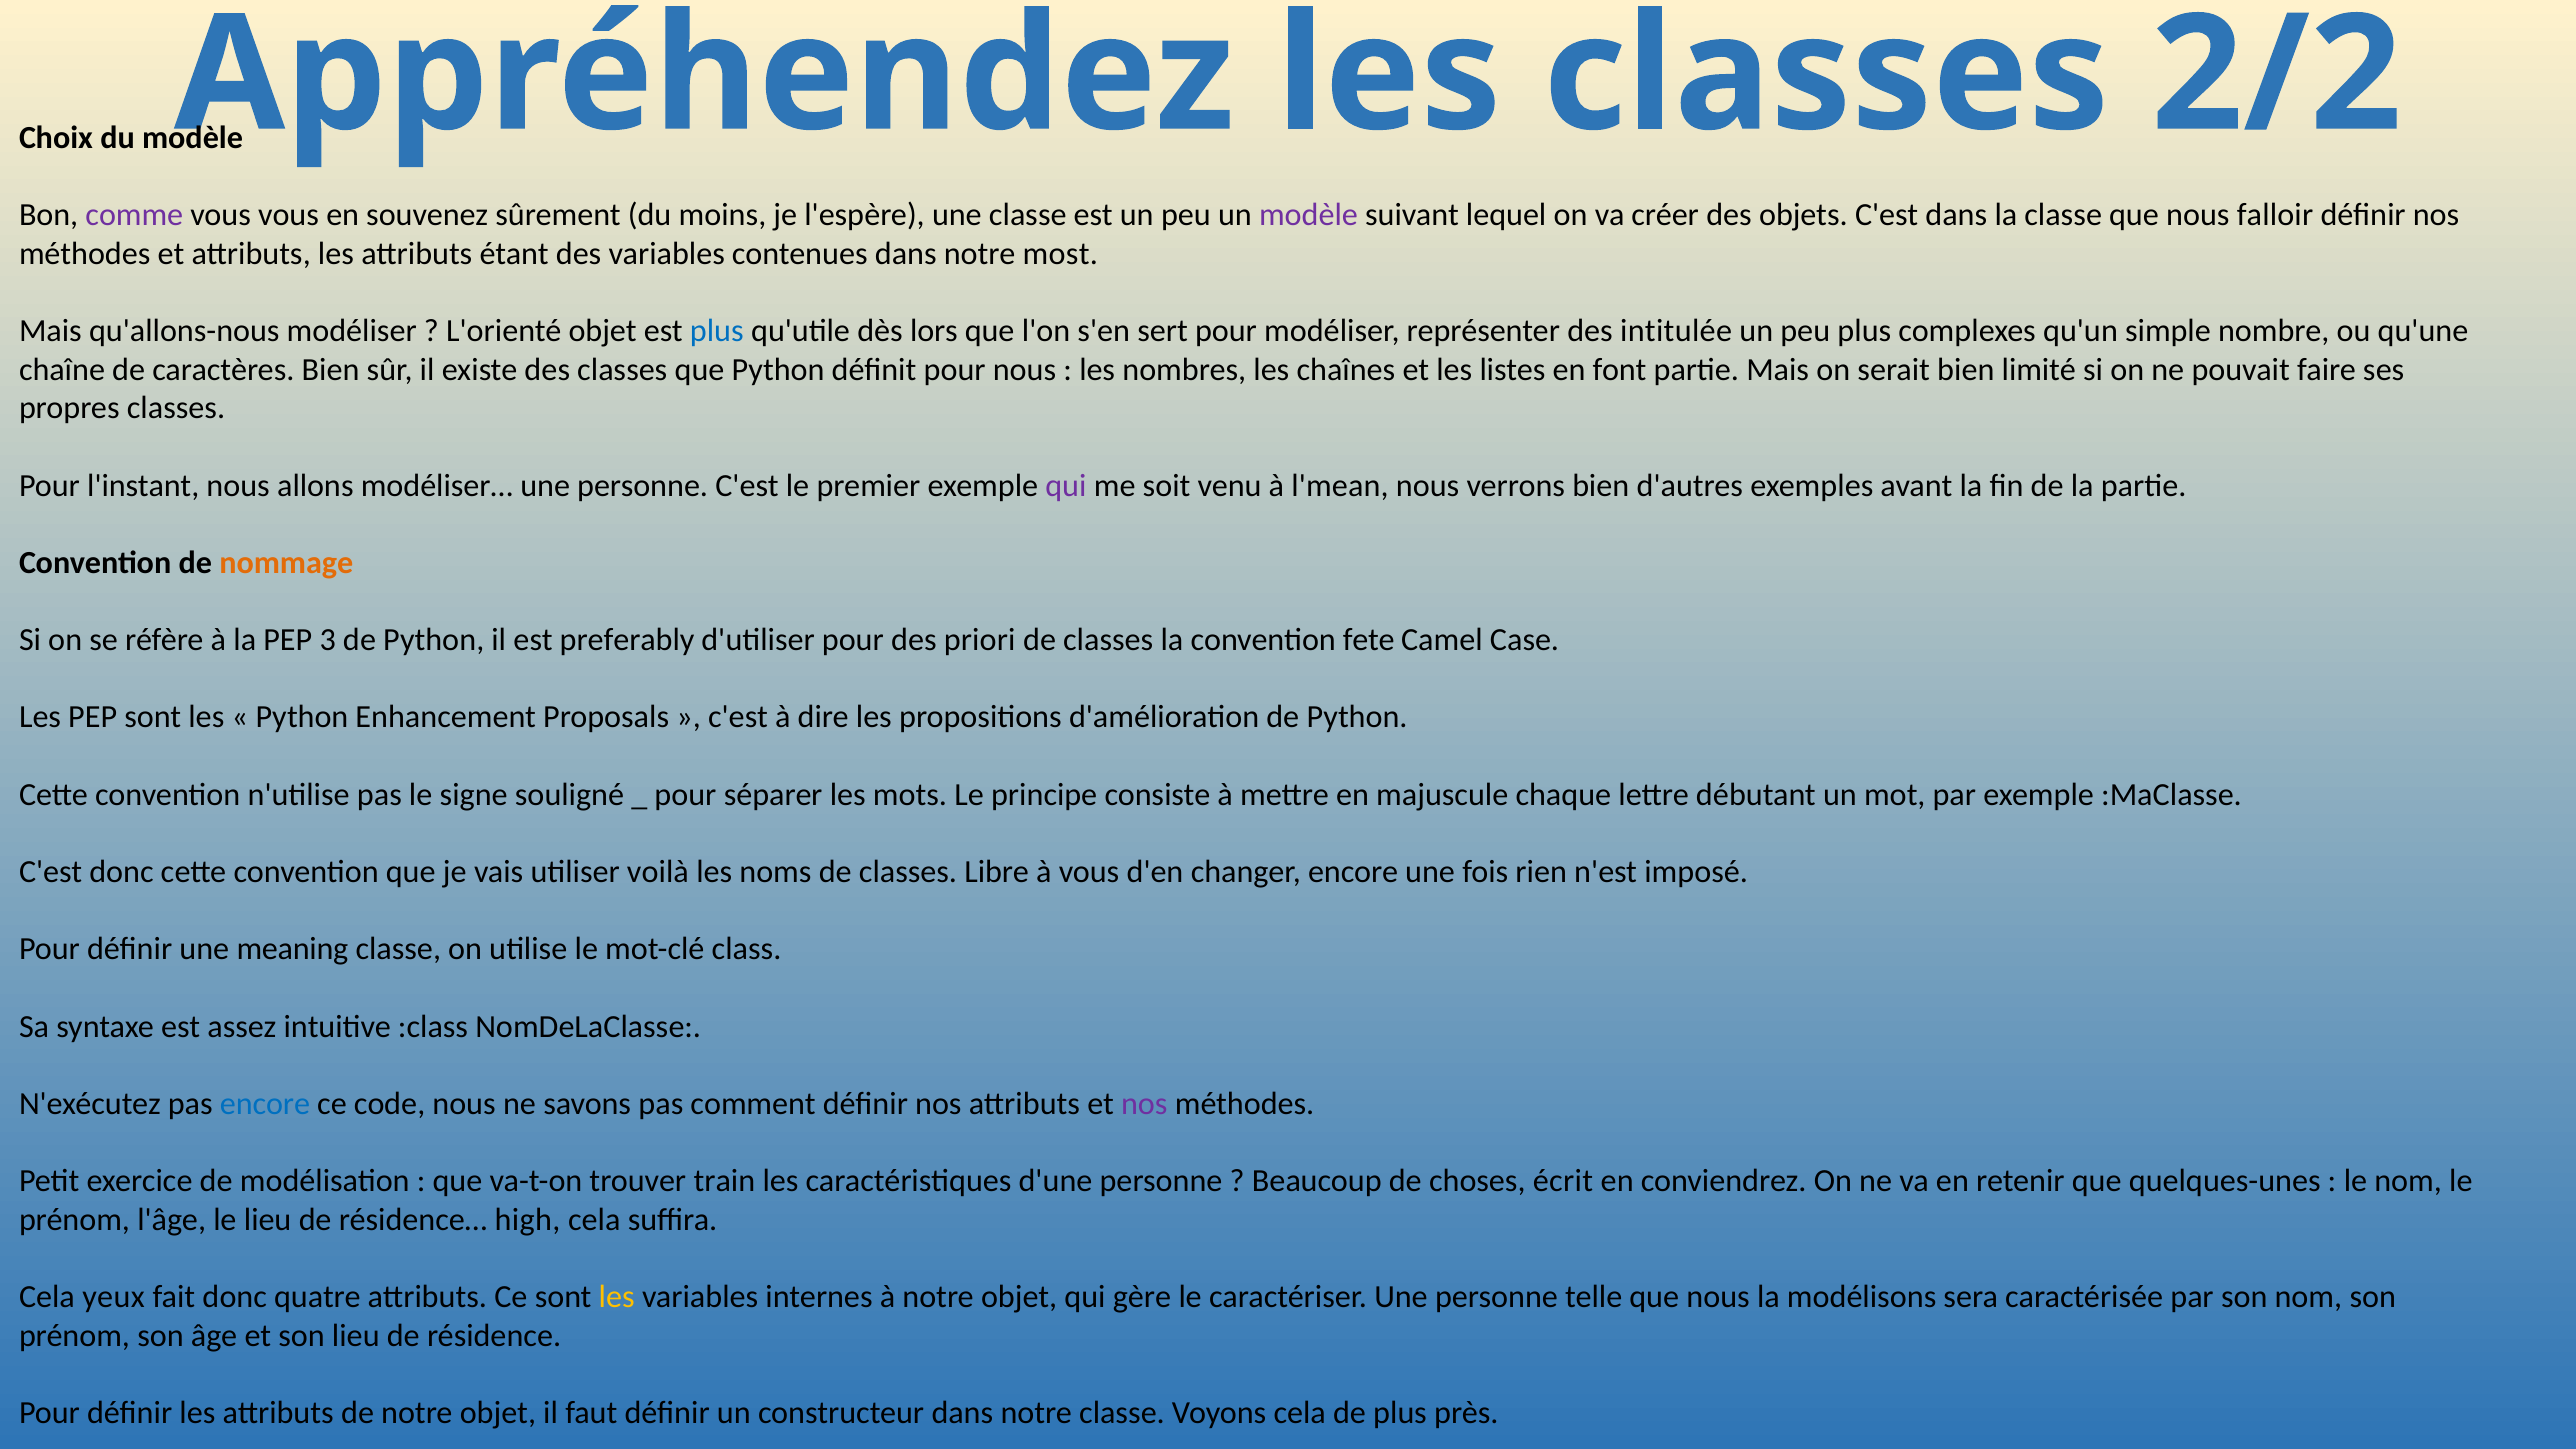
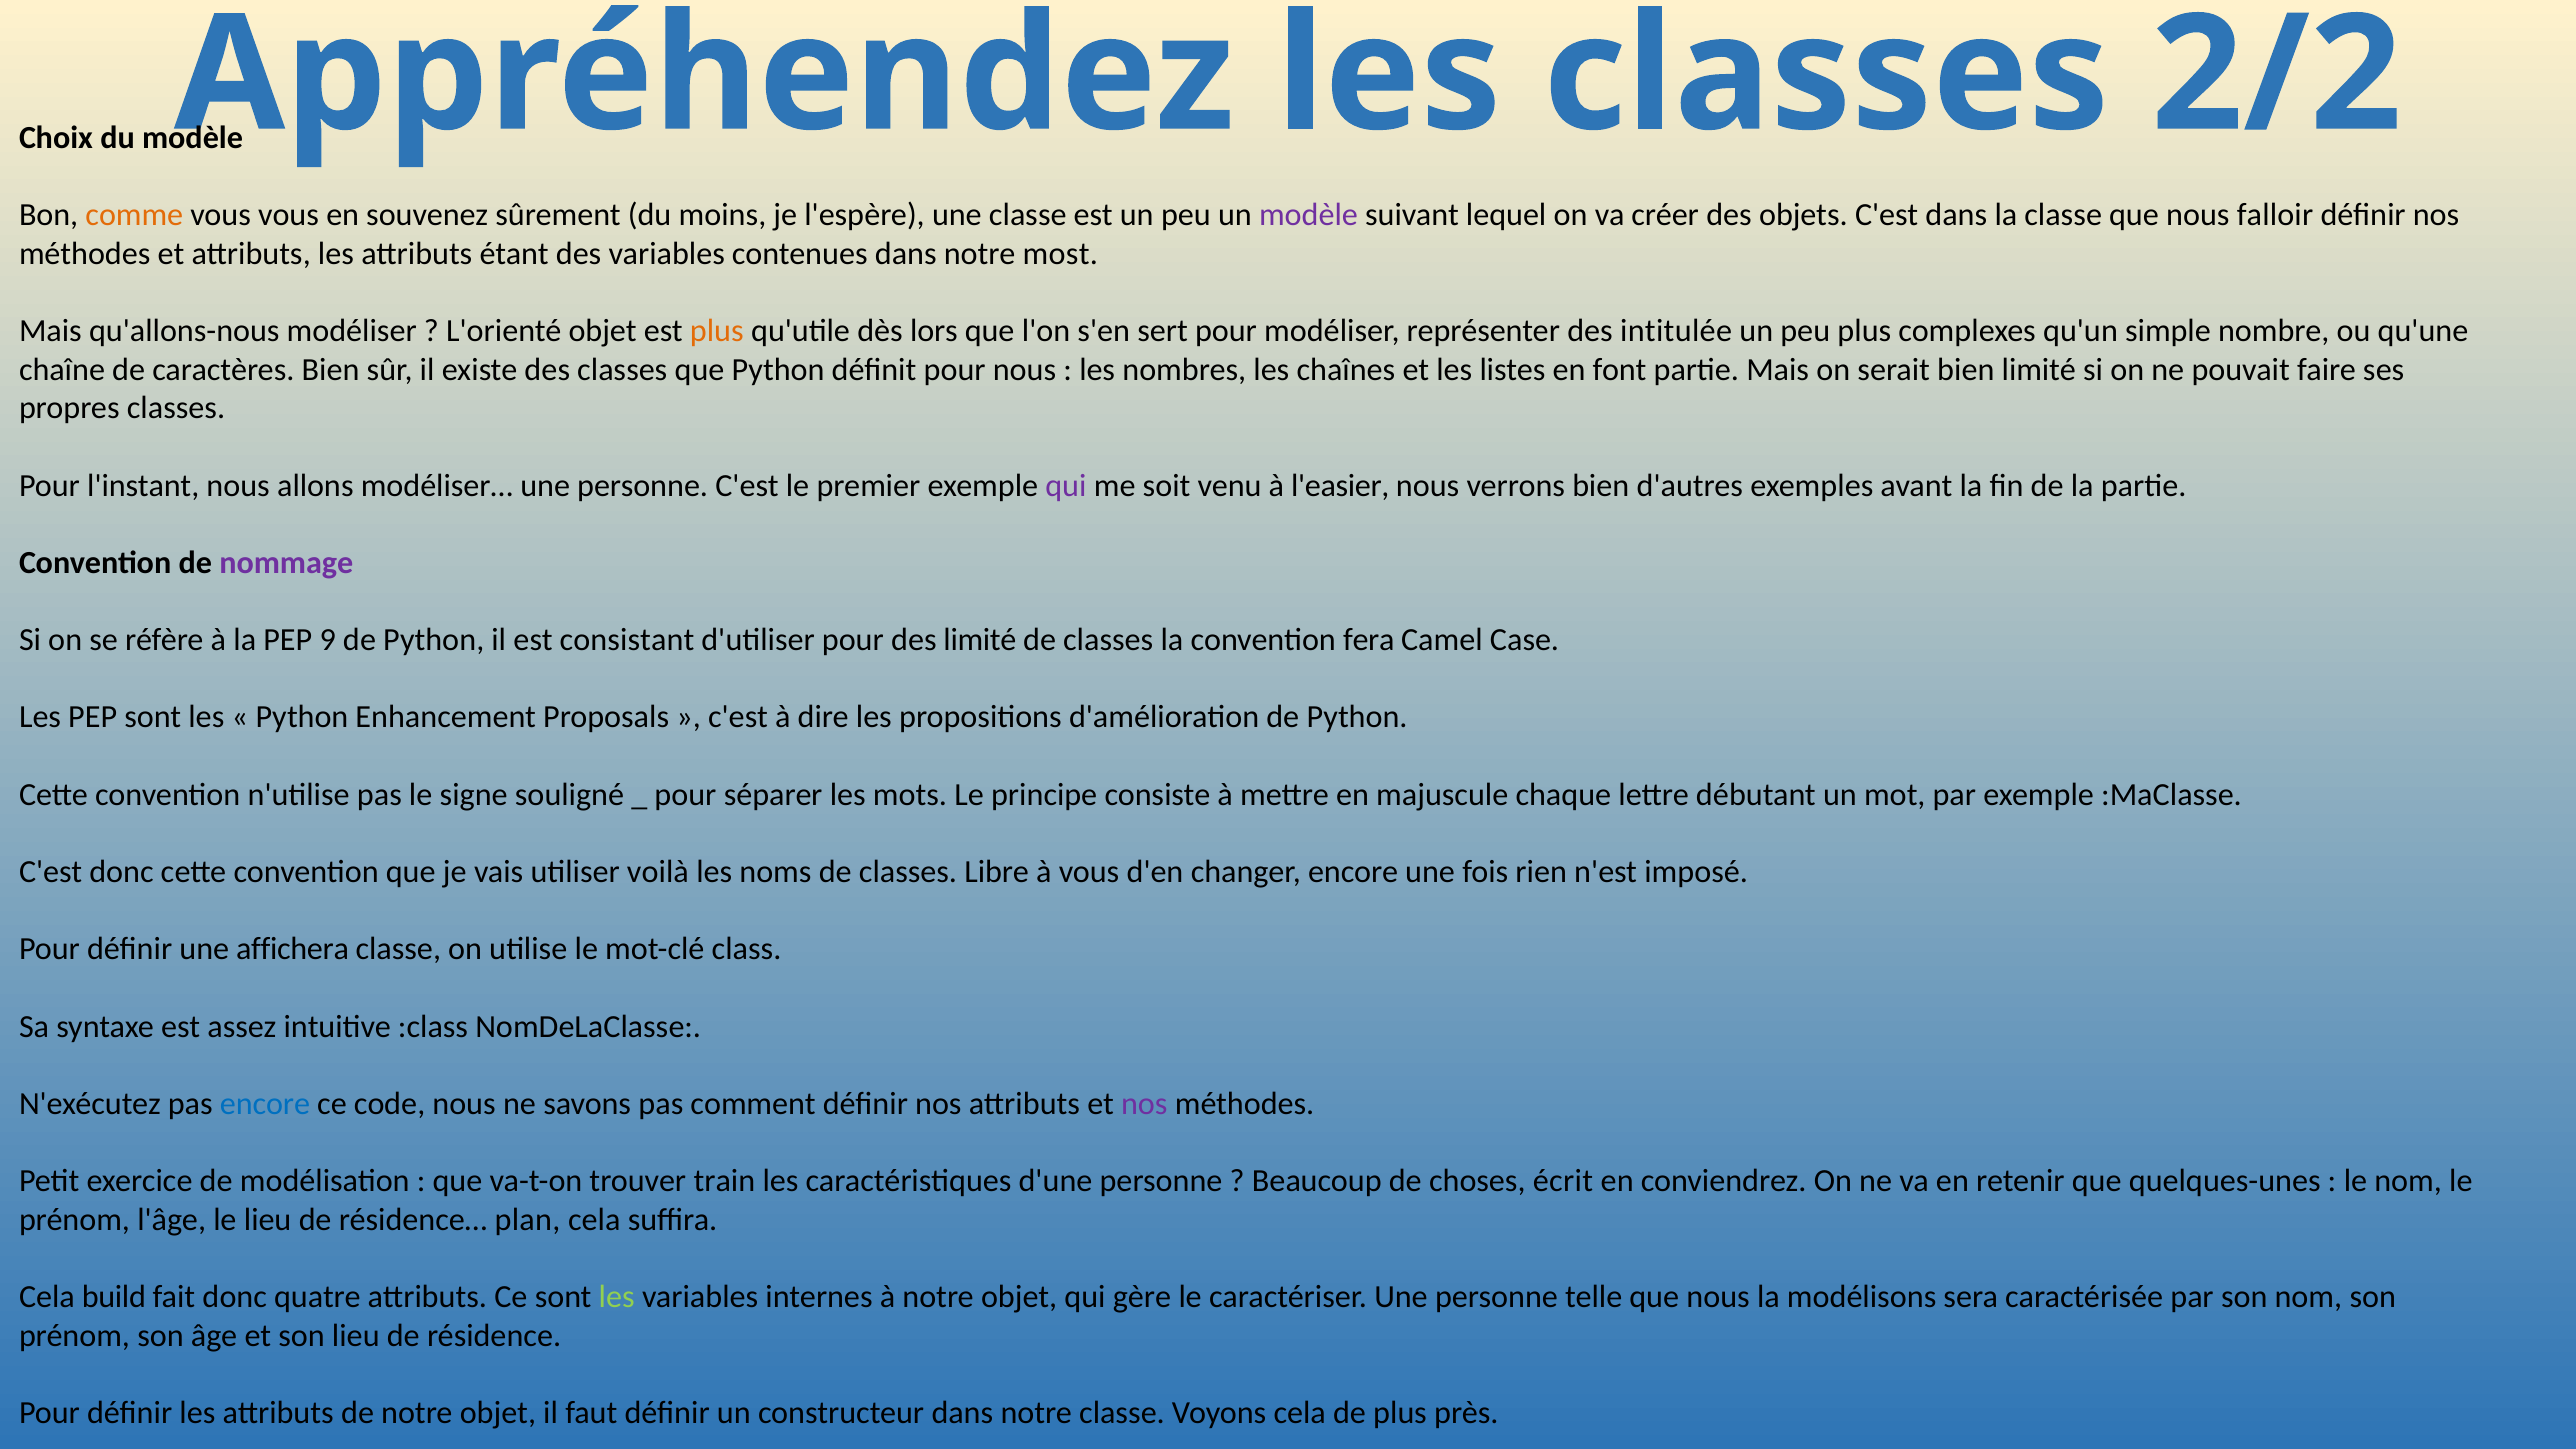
comme colour: purple -> orange
plus at (717, 331) colour: blue -> orange
l'mean: l'mean -> l'easier
nommage colour: orange -> purple
3: 3 -> 9
preferably: preferably -> consistant
des priori: priori -> limité
fete: fete -> fera
meaning: meaning -> affichera
high: high -> plan
yeux: yeux -> build
les at (617, 1297) colour: yellow -> light green
